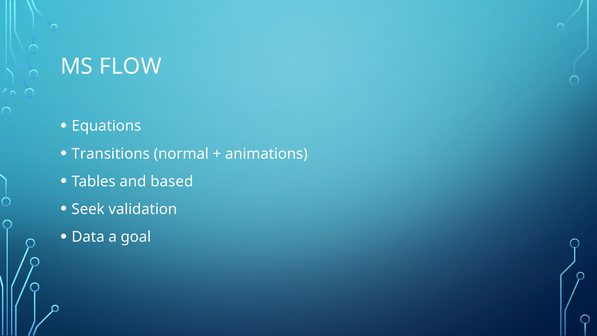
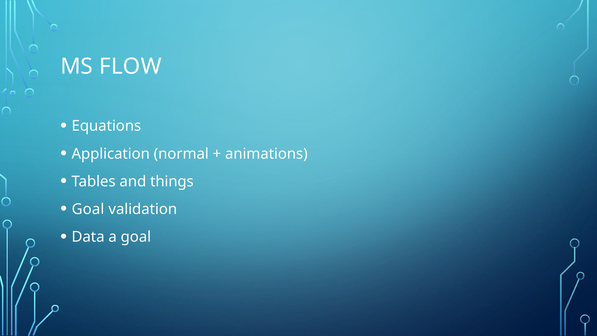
Transitions: Transitions -> Application
based: based -> things
Seek at (88, 209): Seek -> Goal
